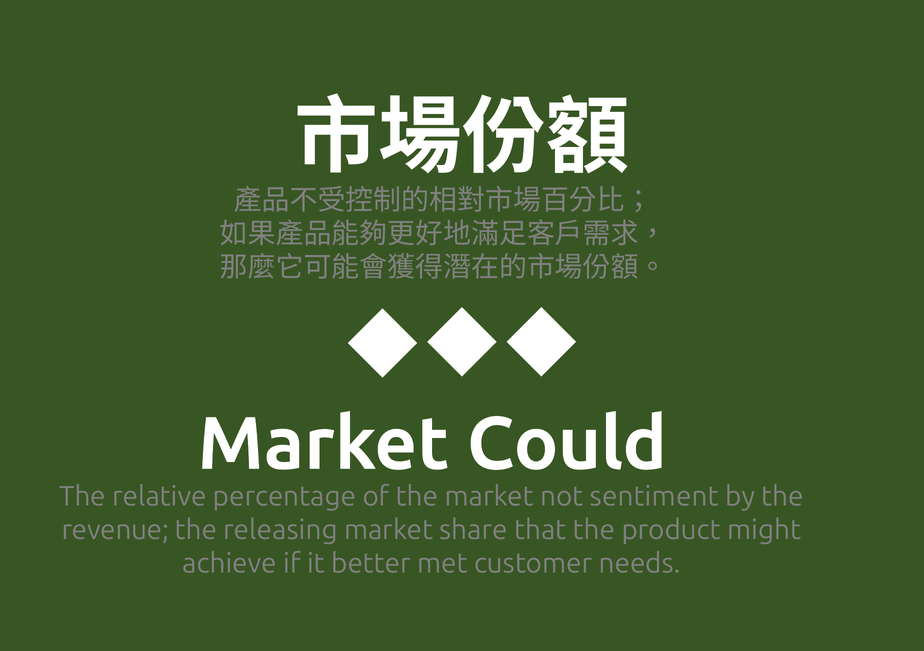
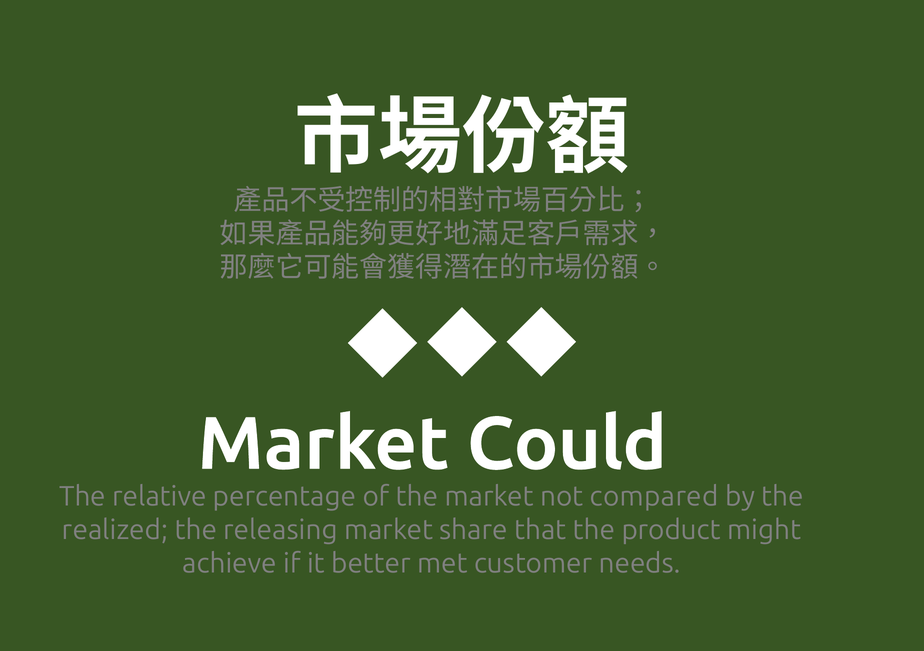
sentiment: sentiment -> compared
revenue: revenue -> realized
